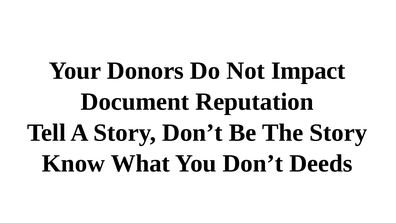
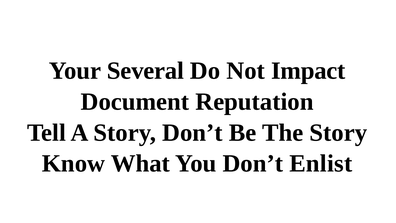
Donors: Donors -> Several
Deeds: Deeds -> Enlist
